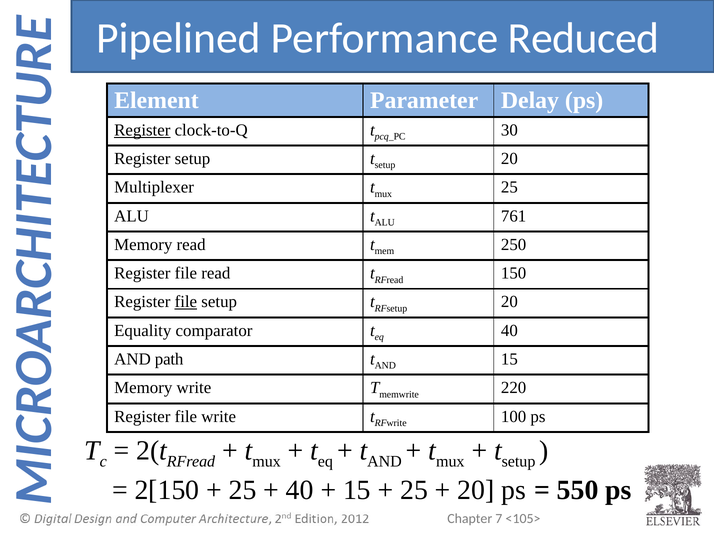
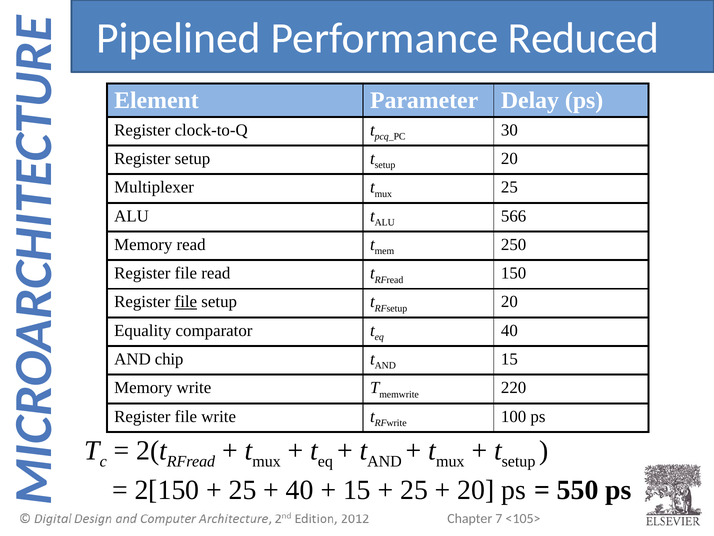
Register at (142, 130) underline: present -> none
761: 761 -> 566
path: path -> chip
